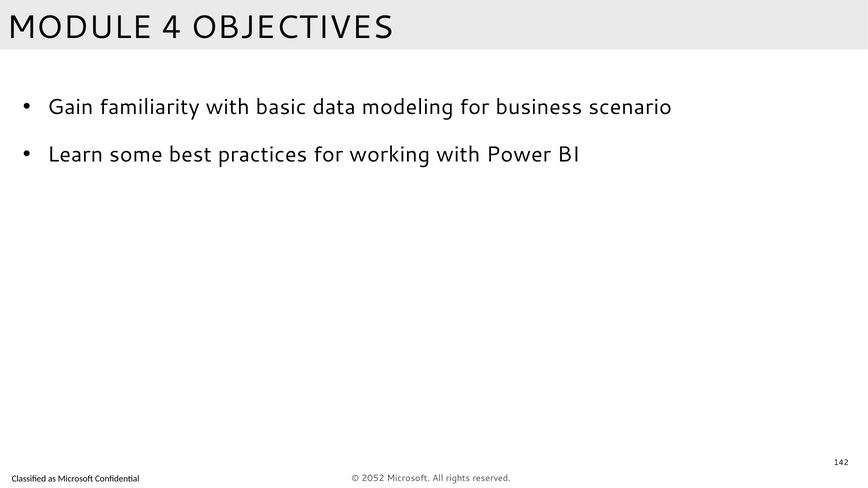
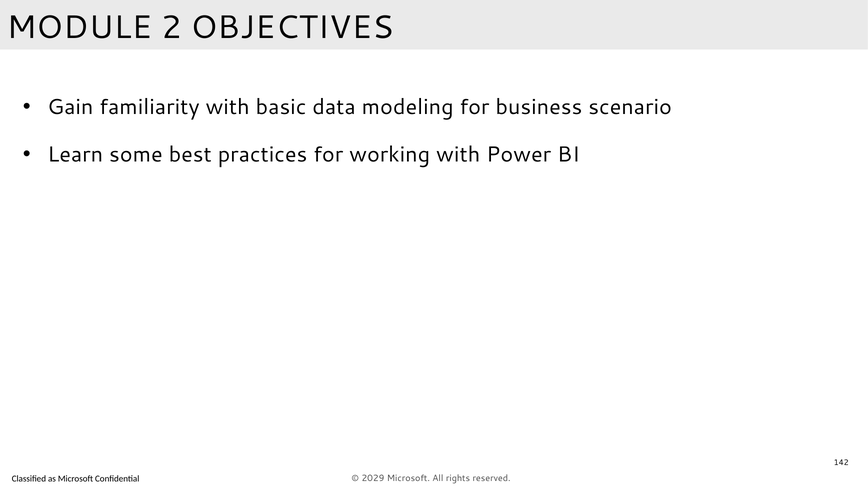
4: 4 -> 2
2052: 2052 -> 2029
